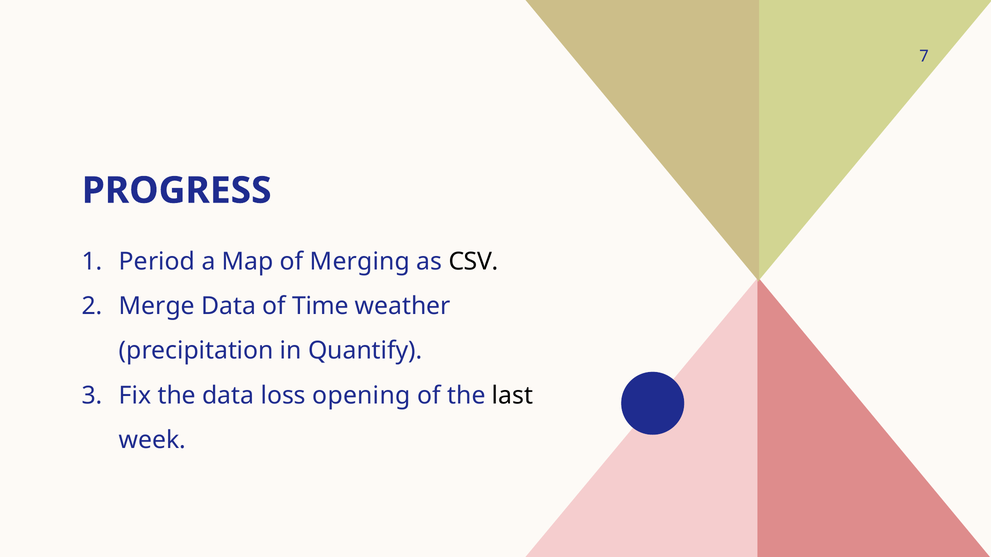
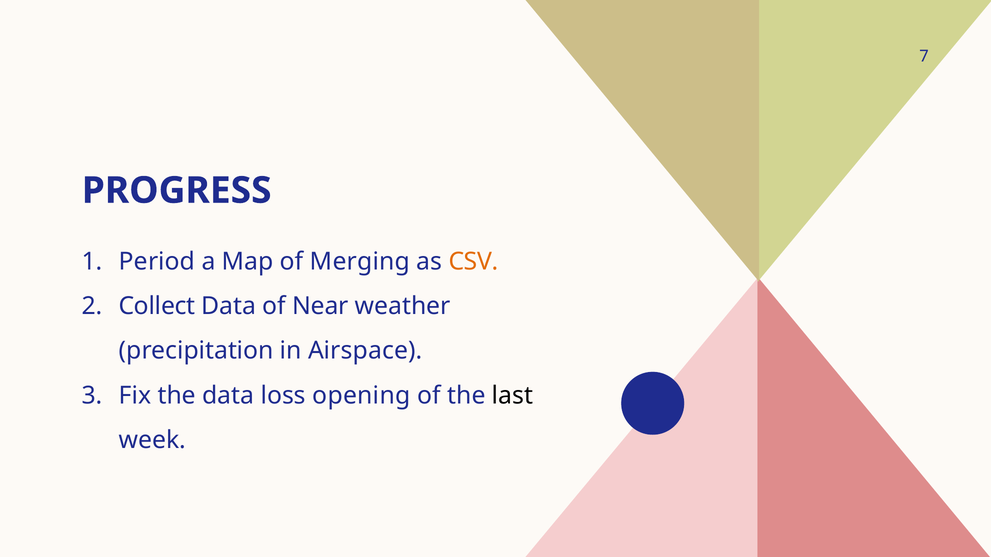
CSV colour: black -> orange
Merge: Merge -> Collect
Time: Time -> Near
Quantify: Quantify -> Airspace
